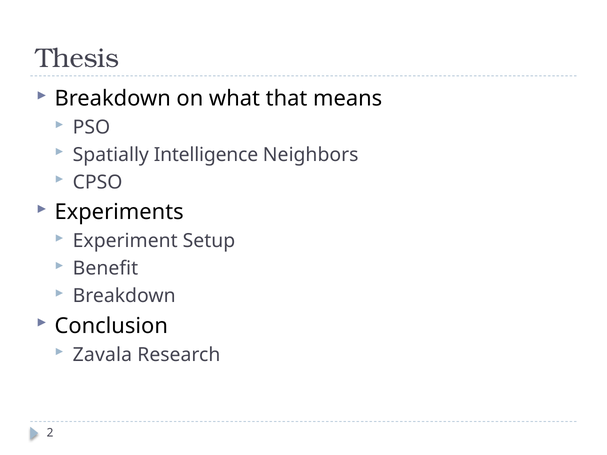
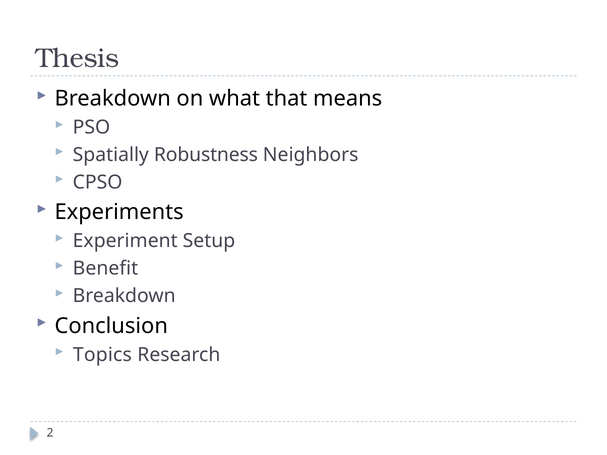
Intelligence: Intelligence -> Robustness
Zavala: Zavala -> Topics
